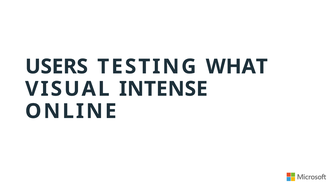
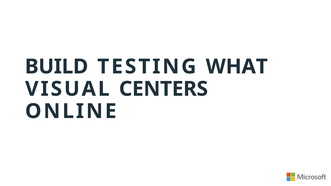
USERS: USERS -> BUILD
INTENSE: INTENSE -> CENTERS
